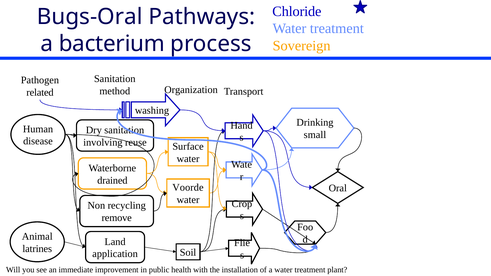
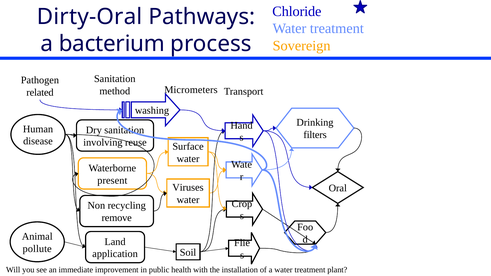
Bugs-Oral: Bugs-Oral -> Dirty-Oral
Organization: Organization -> Micrometers
small: small -> filters
drained: drained -> present
Voorde: Voorde -> Viruses
latrines: latrines -> pollute
